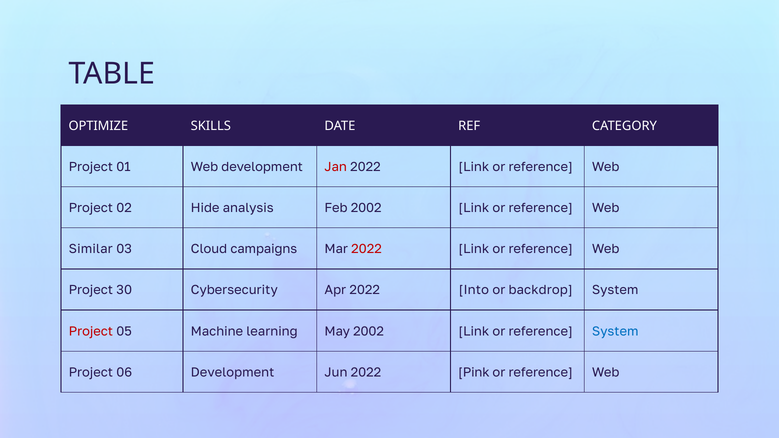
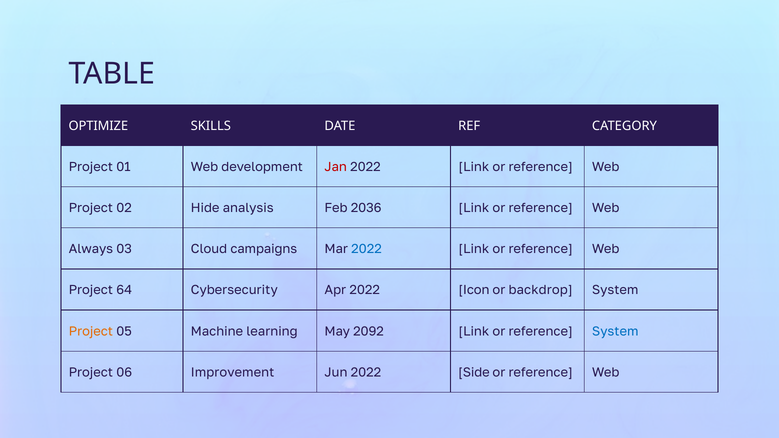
Feb 2002: 2002 -> 2036
Similar: Similar -> Always
2022 at (367, 249) colour: red -> blue
30: 30 -> 64
Into: Into -> Icon
Project at (91, 331) colour: red -> orange
May 2002: 2002 -> 2092
06 Development: Development -> Improvement
Pink: Pink -> Side
